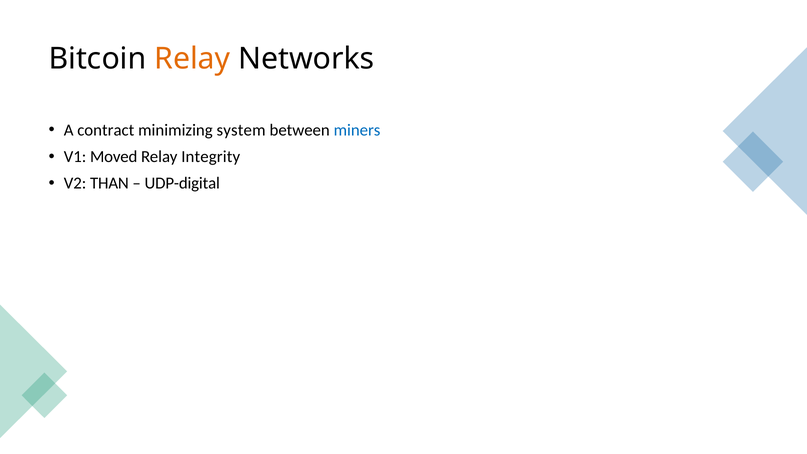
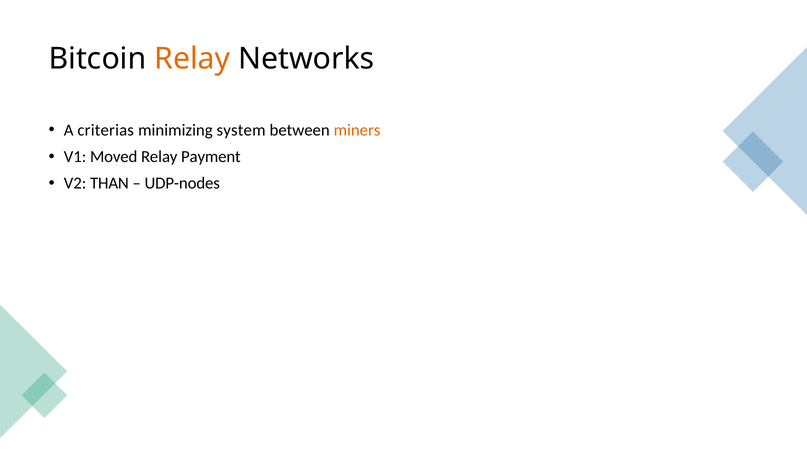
contract: contract -> criterias
miners colour: blue -> orange
Integrity: Integrity -> Payment
UDP-digital: UDP-digital -> UDP-nodes
